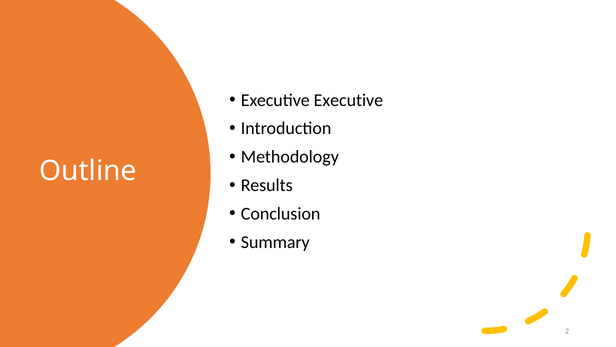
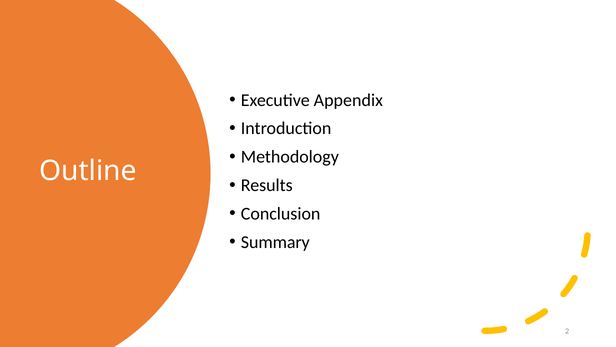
Executive Executive: Executive -> Appendix
